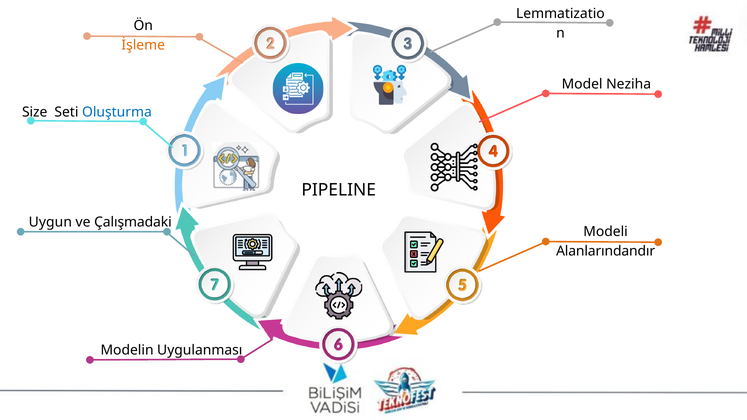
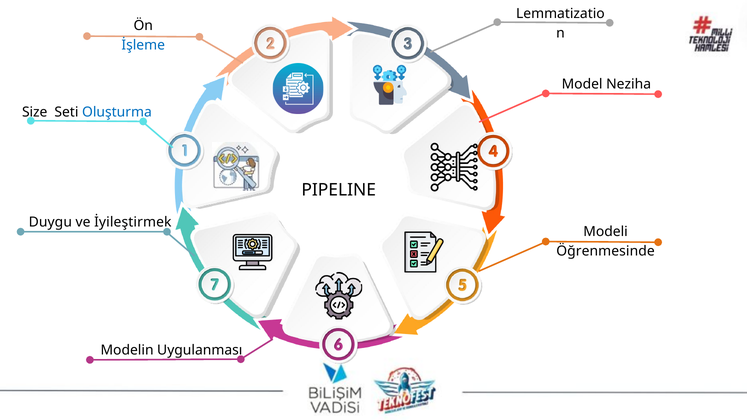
İşleme colour: orange -> blue
Uygun: Uygun -> Duygu
Çalışmadaki: Çalışmadaki -> İyileştirmek
Alanlarındandır: Alanlarındandır -> Öğrenmesinde
